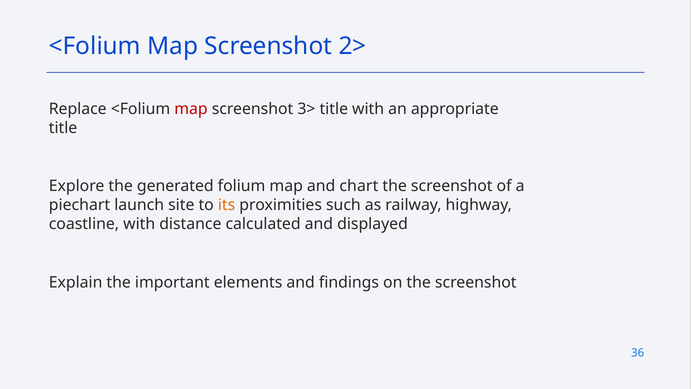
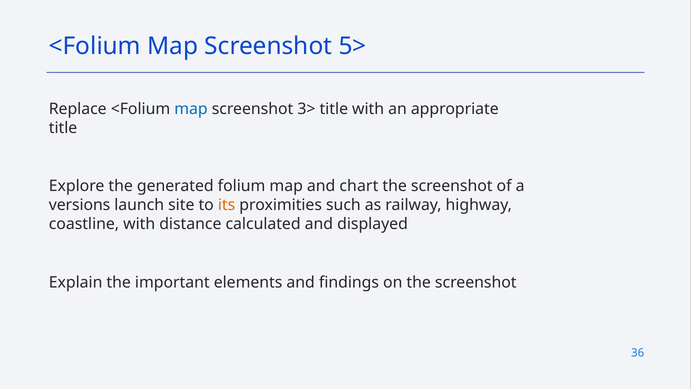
2>: 2> -> 5>
map at (191, 109) colour: red -> blue
piechart: piechart -> versions
